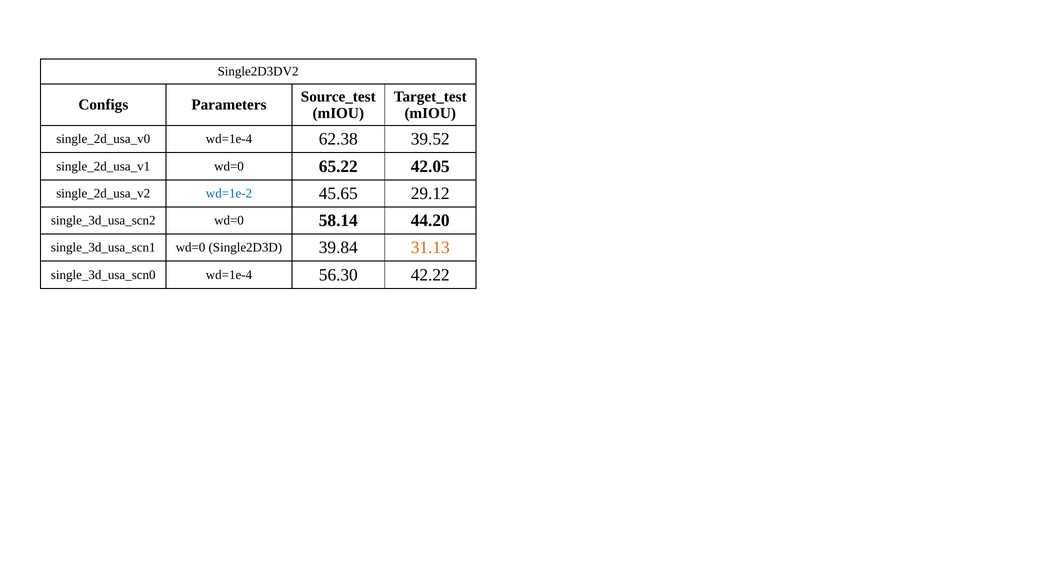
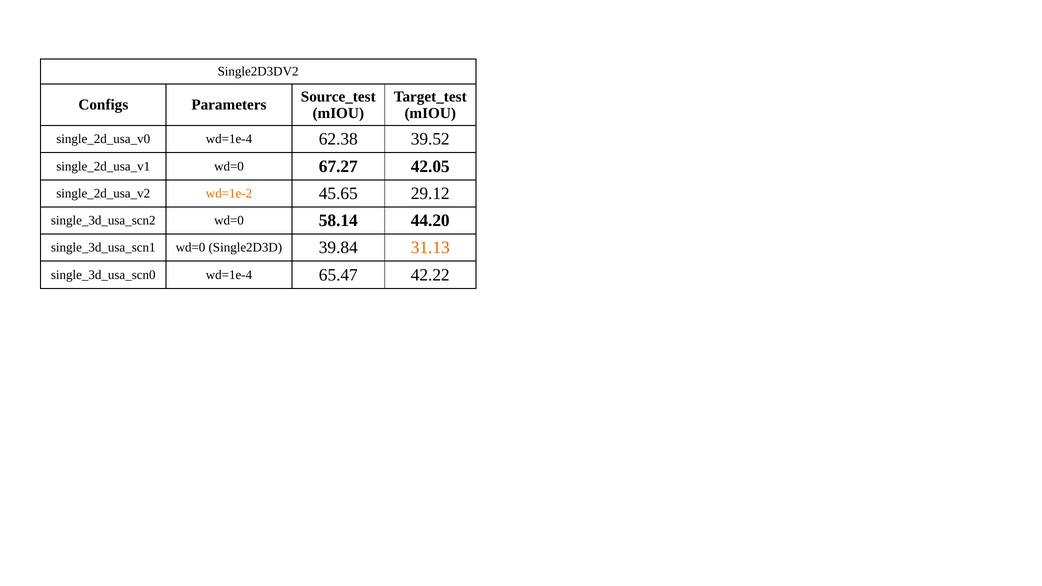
65.22: 65.22 -> 67.27
wd=1e-2 colour: blue -> orange
56.30: 56.30 -> 65.47
